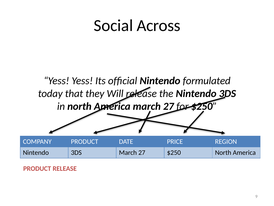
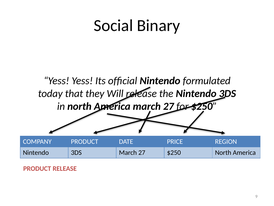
Across: Across -> Binary
